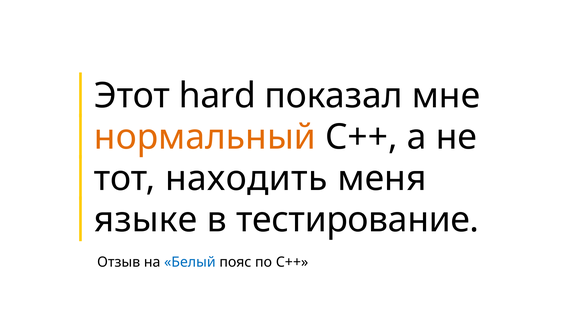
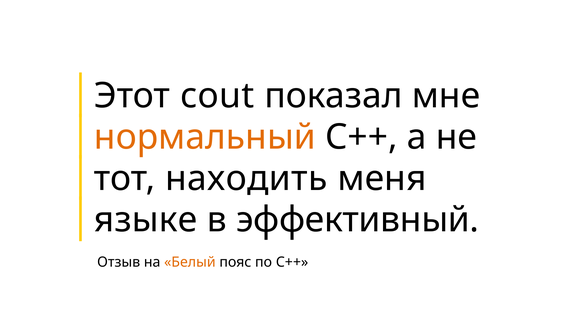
hard: hard -> cout
тестирование: тестирование -> эффективный
Белый colour: blue -> orange
